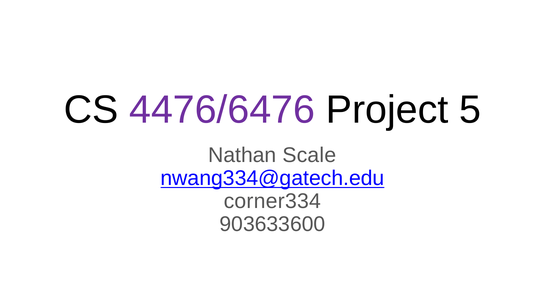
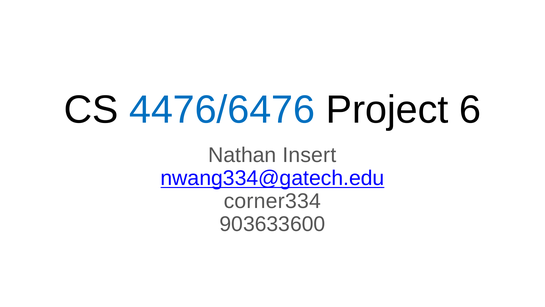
4476/6476 colour: purple -> blue
5: 5 -> 6
Scale: Scale -> Insert
